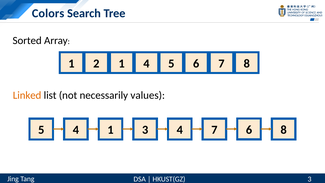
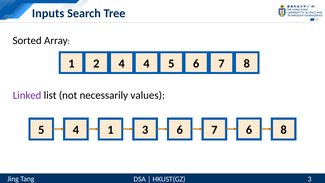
Colors: Colors -> Inputs
2 1: 1 -> 4
Linked colour: orange -> purple
3 4: 4 -> 6
